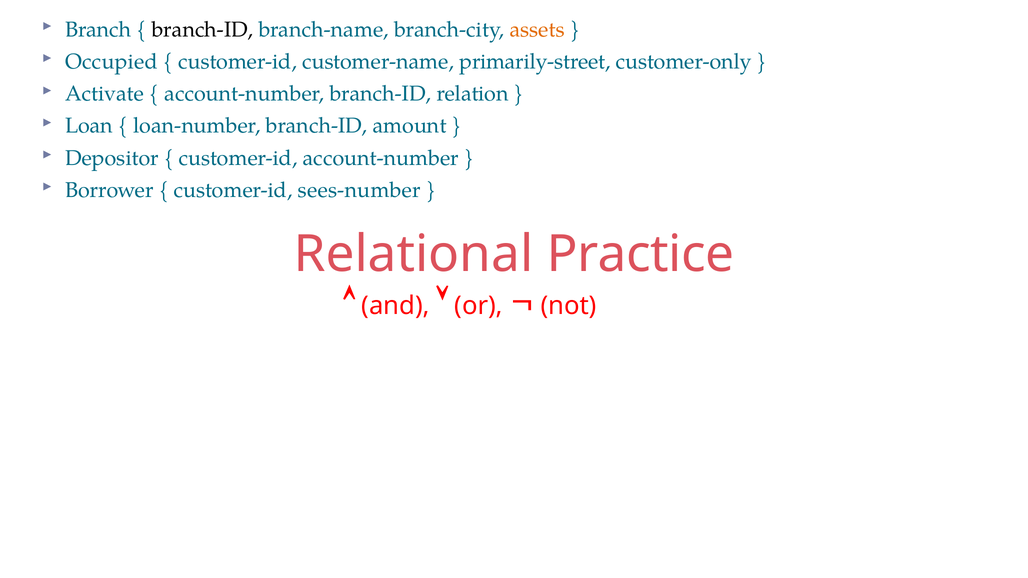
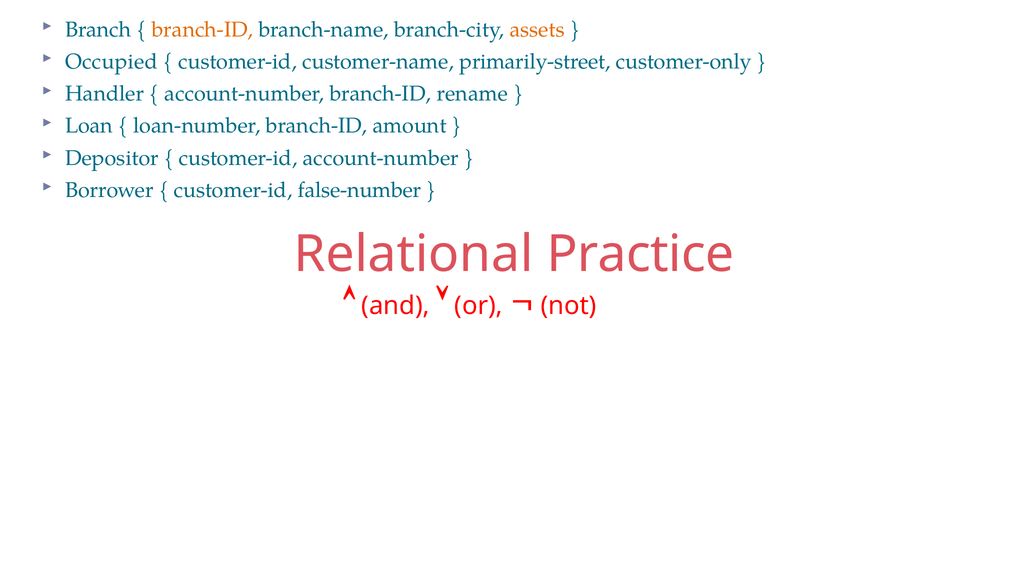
branch-ID at (202, 30) colour: black -> orange
Activate: Activate -> Handler
relation: relation -> rename
sees-number: sees-number -> false-number
